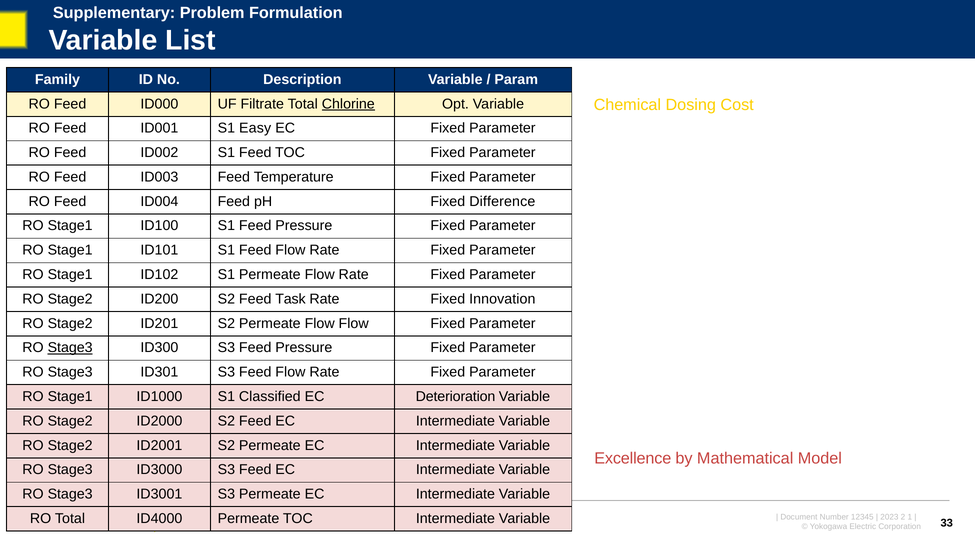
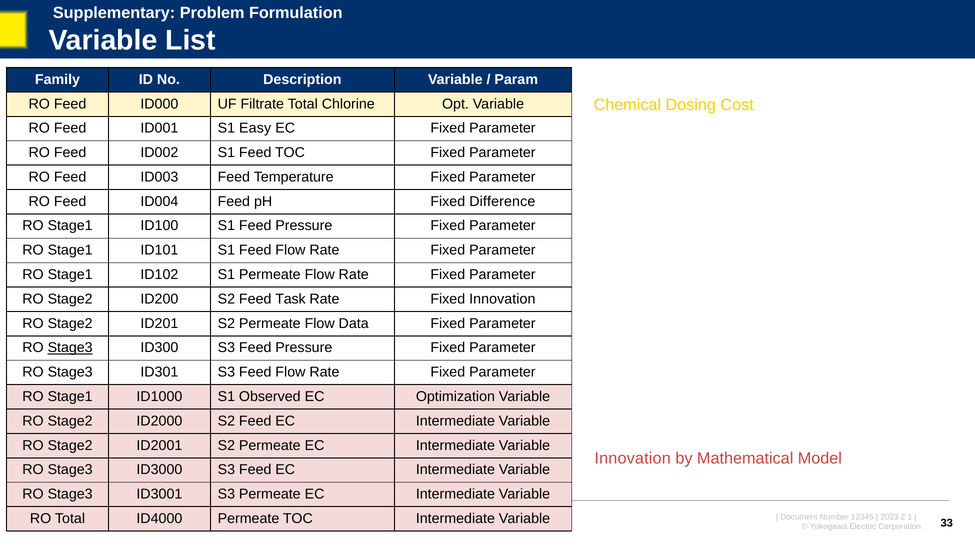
Chlorine underline: present -> none
Flow Flow: Flow -> Data
Classified: Classified -> Observed
Deterioration: Deterioration -> Optimization
Excellence at (633, 459): Excellence -> Innovation
